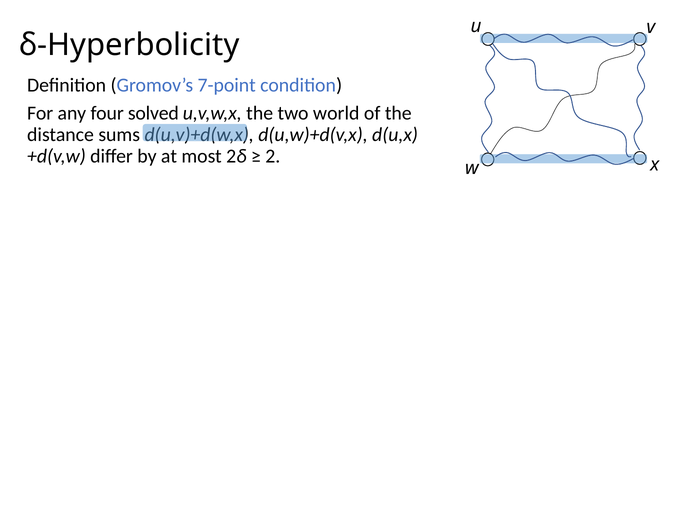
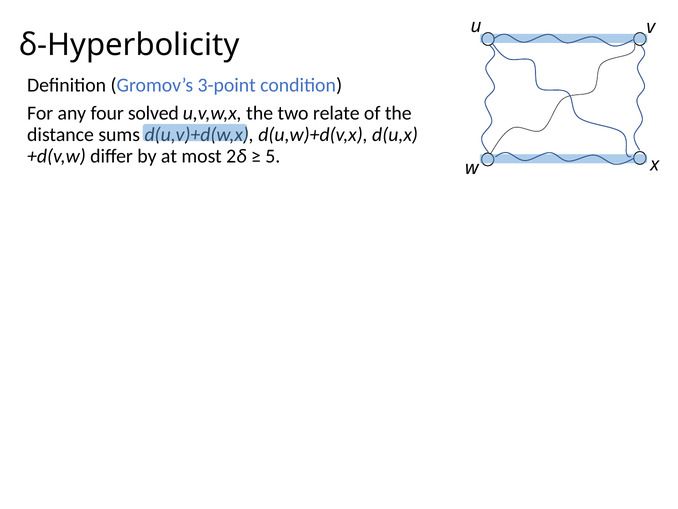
7-point: 7-point -> 3-point
world: world -> relate
2: 2 -> 5
